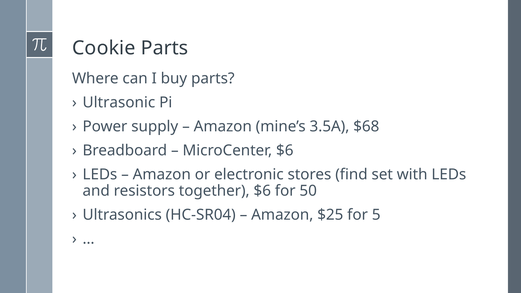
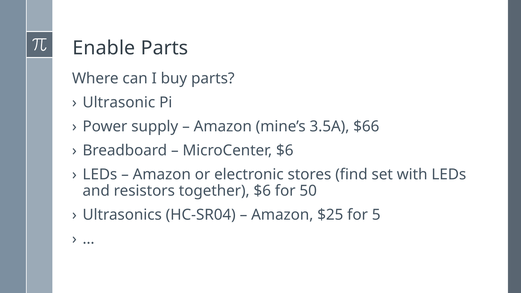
Cookie: Cookie -> Enable
$68: $68 -> $66
